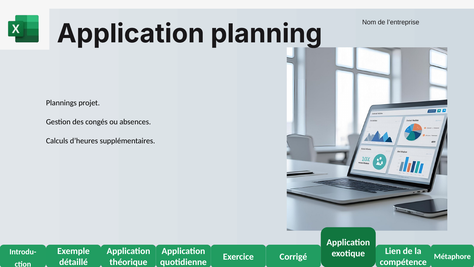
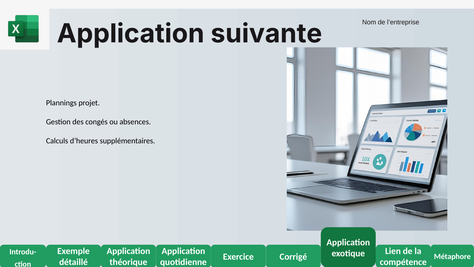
planning: planning -> suivante
